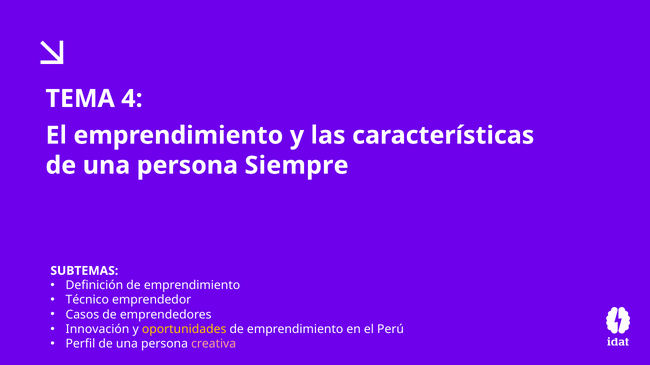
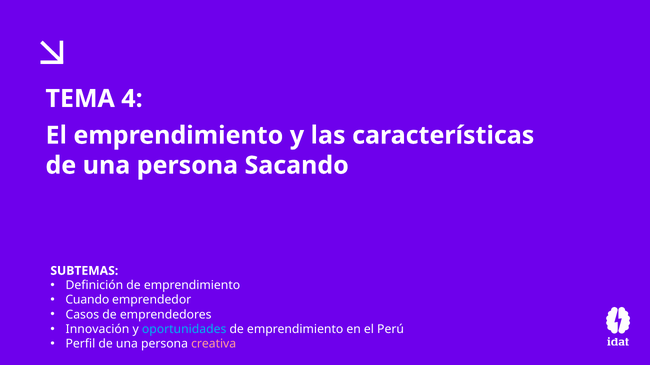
Siempre: Siempre -> Sacando
Técnico: Técnico -> Cuando
oportunidades colour: yellow -> light blue
